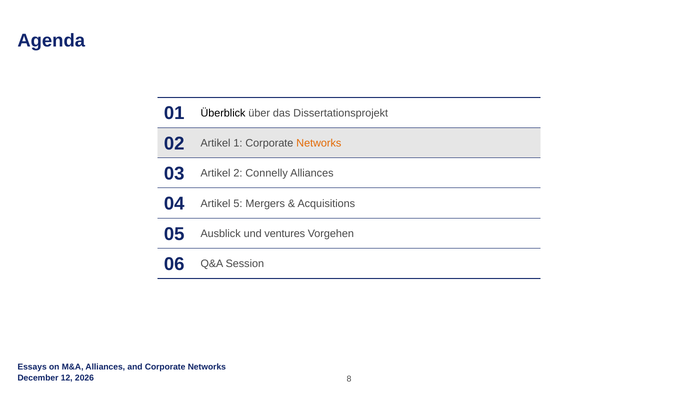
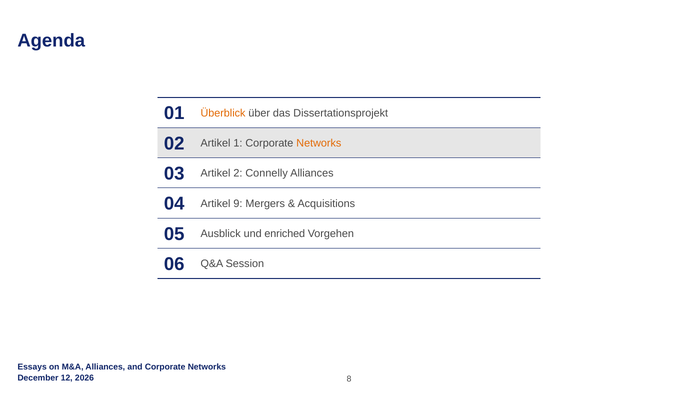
Überblick colour: black -> orange
5: 5 -> 9
ventures: ventures -> enriched
